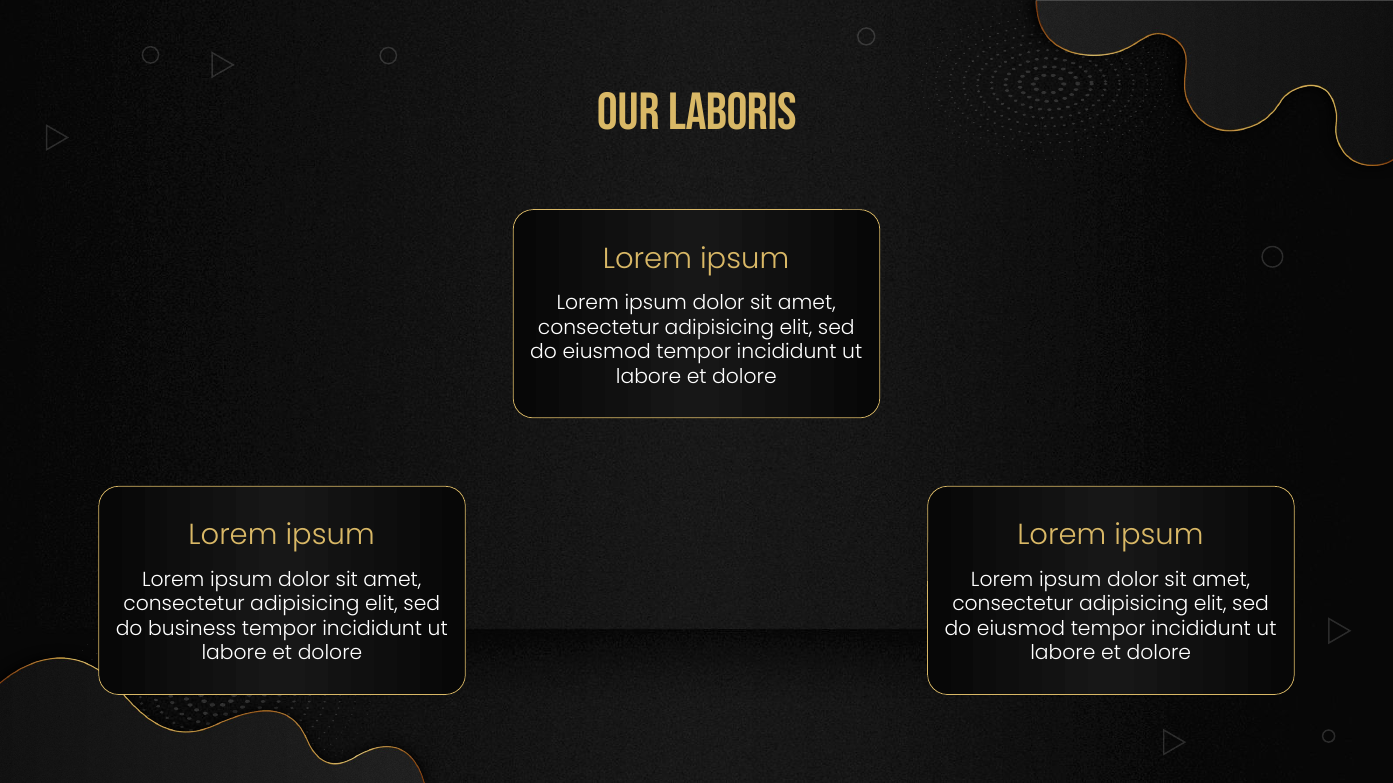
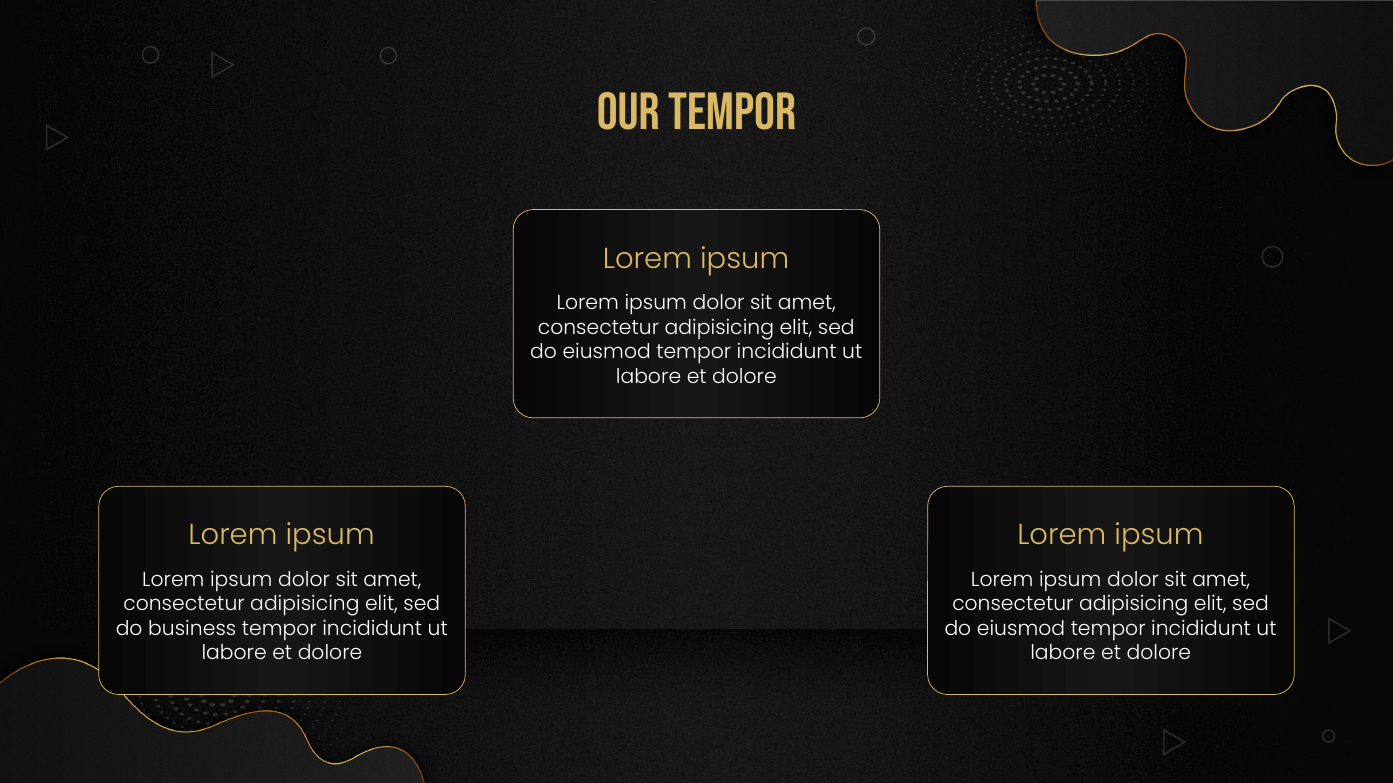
OUR LABORIS: LABORIS -> TEMPOR
